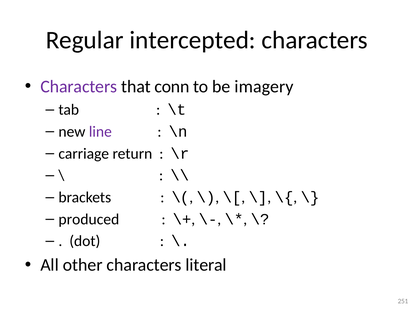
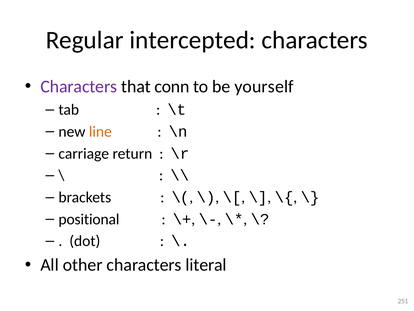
imagery: imagery -> yourself
line colour: purple -> orange
produced: produced -> positional
